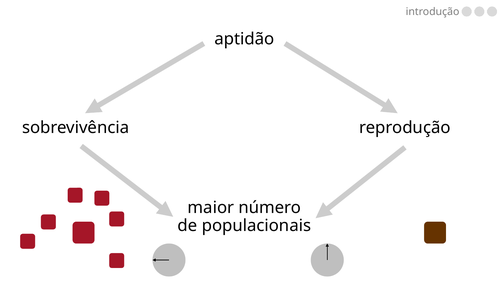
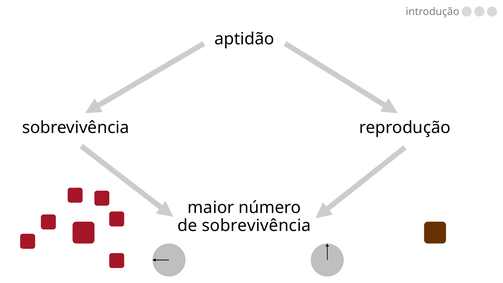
de populacionais: populacionais -> sobrevivência
